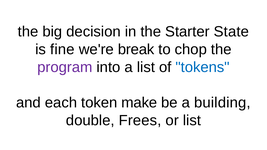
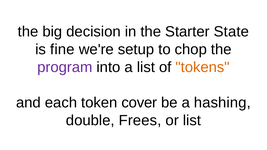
break: break -> setup
tokens colour: blue -> orange
make: make -> cover
building: building -> hashing
